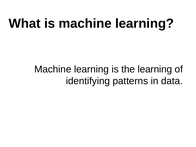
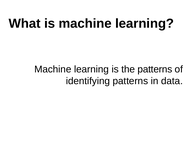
the learning: learning -> patterns
